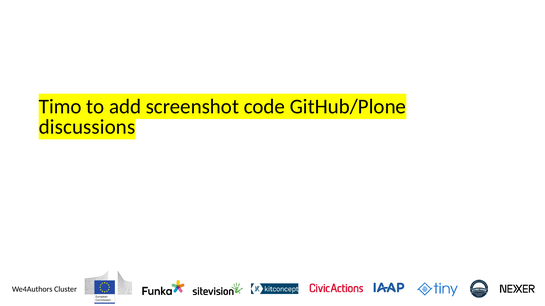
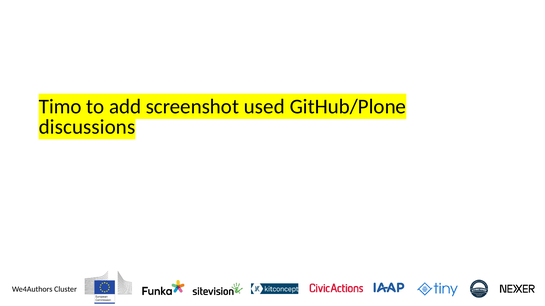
code: code -> used
